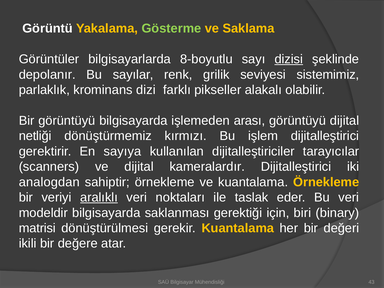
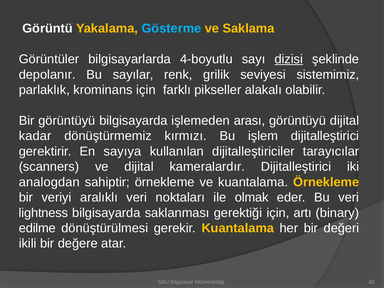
Gösterme colour: light green -> light blue
8-boyutlu: 8-boyutlu -> 4-boyutlu
krominans dizi: dizi -> için
netliği: netliği -> kadar
aralıklı underline: present -> none
taslak: taslak -> olmak
modeldir: modeldir -> lightness
biri: biri -> artı
matrisi: matrisi -> edilme
